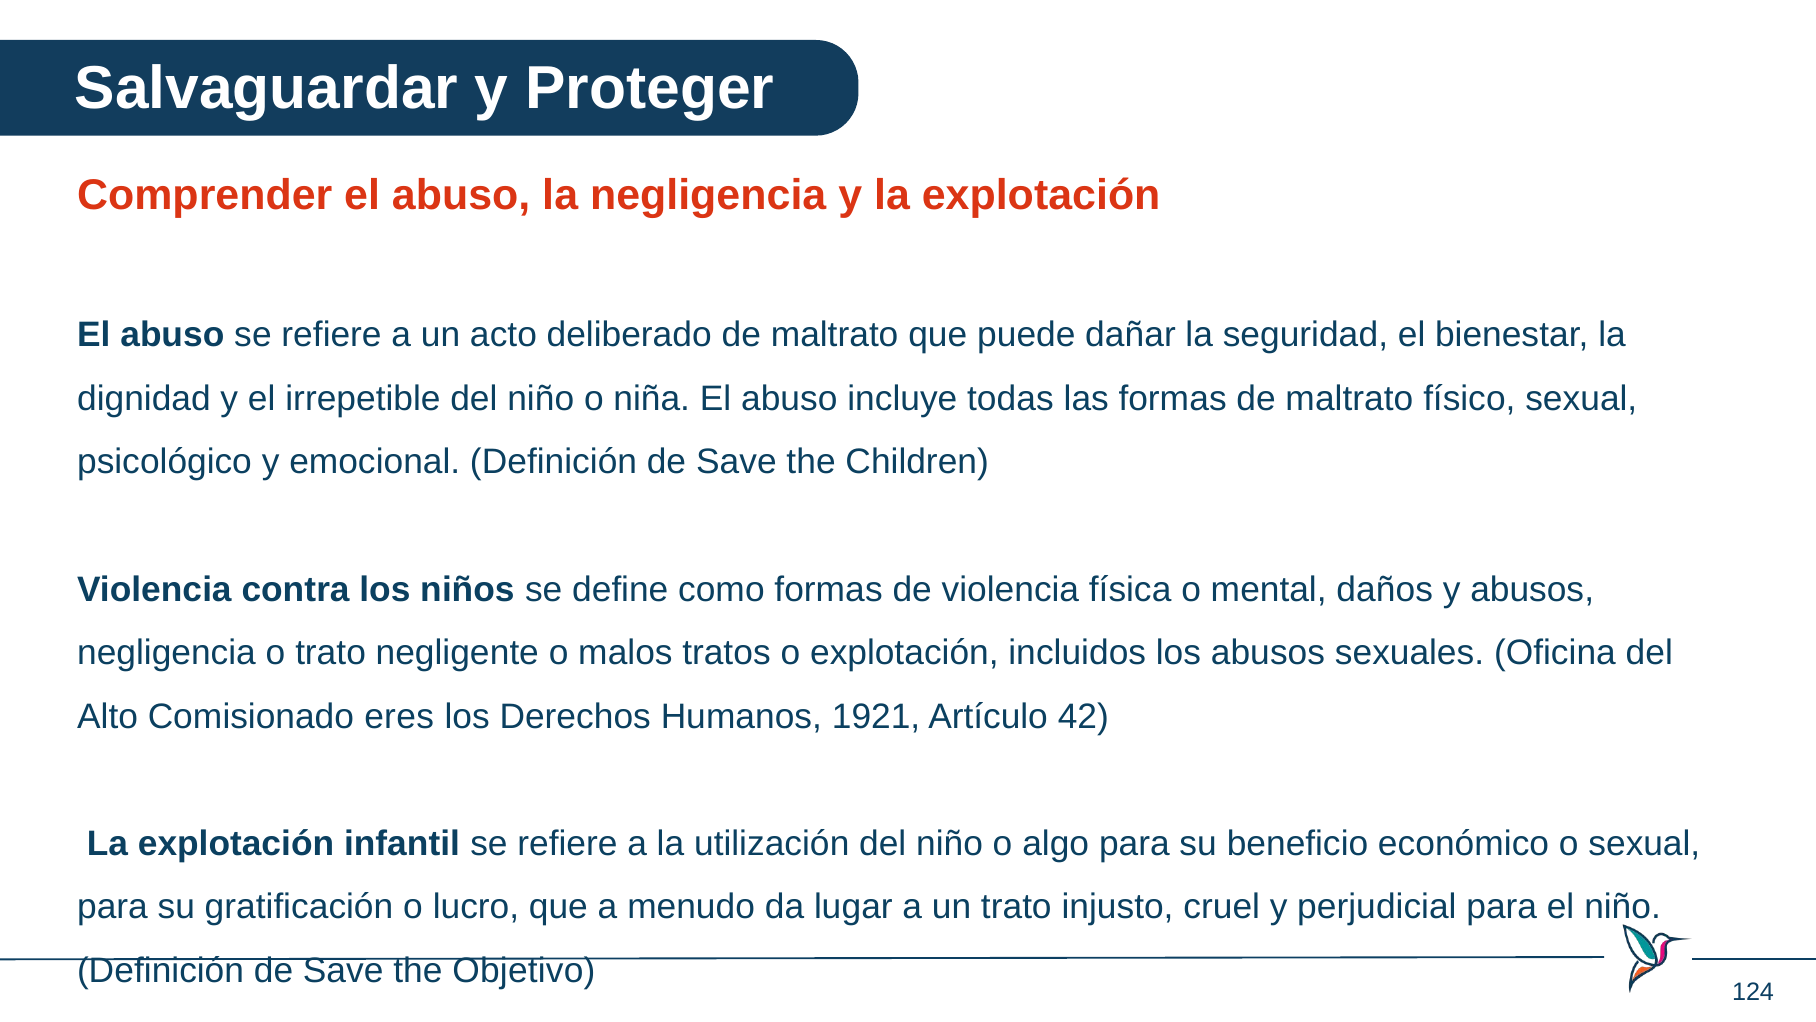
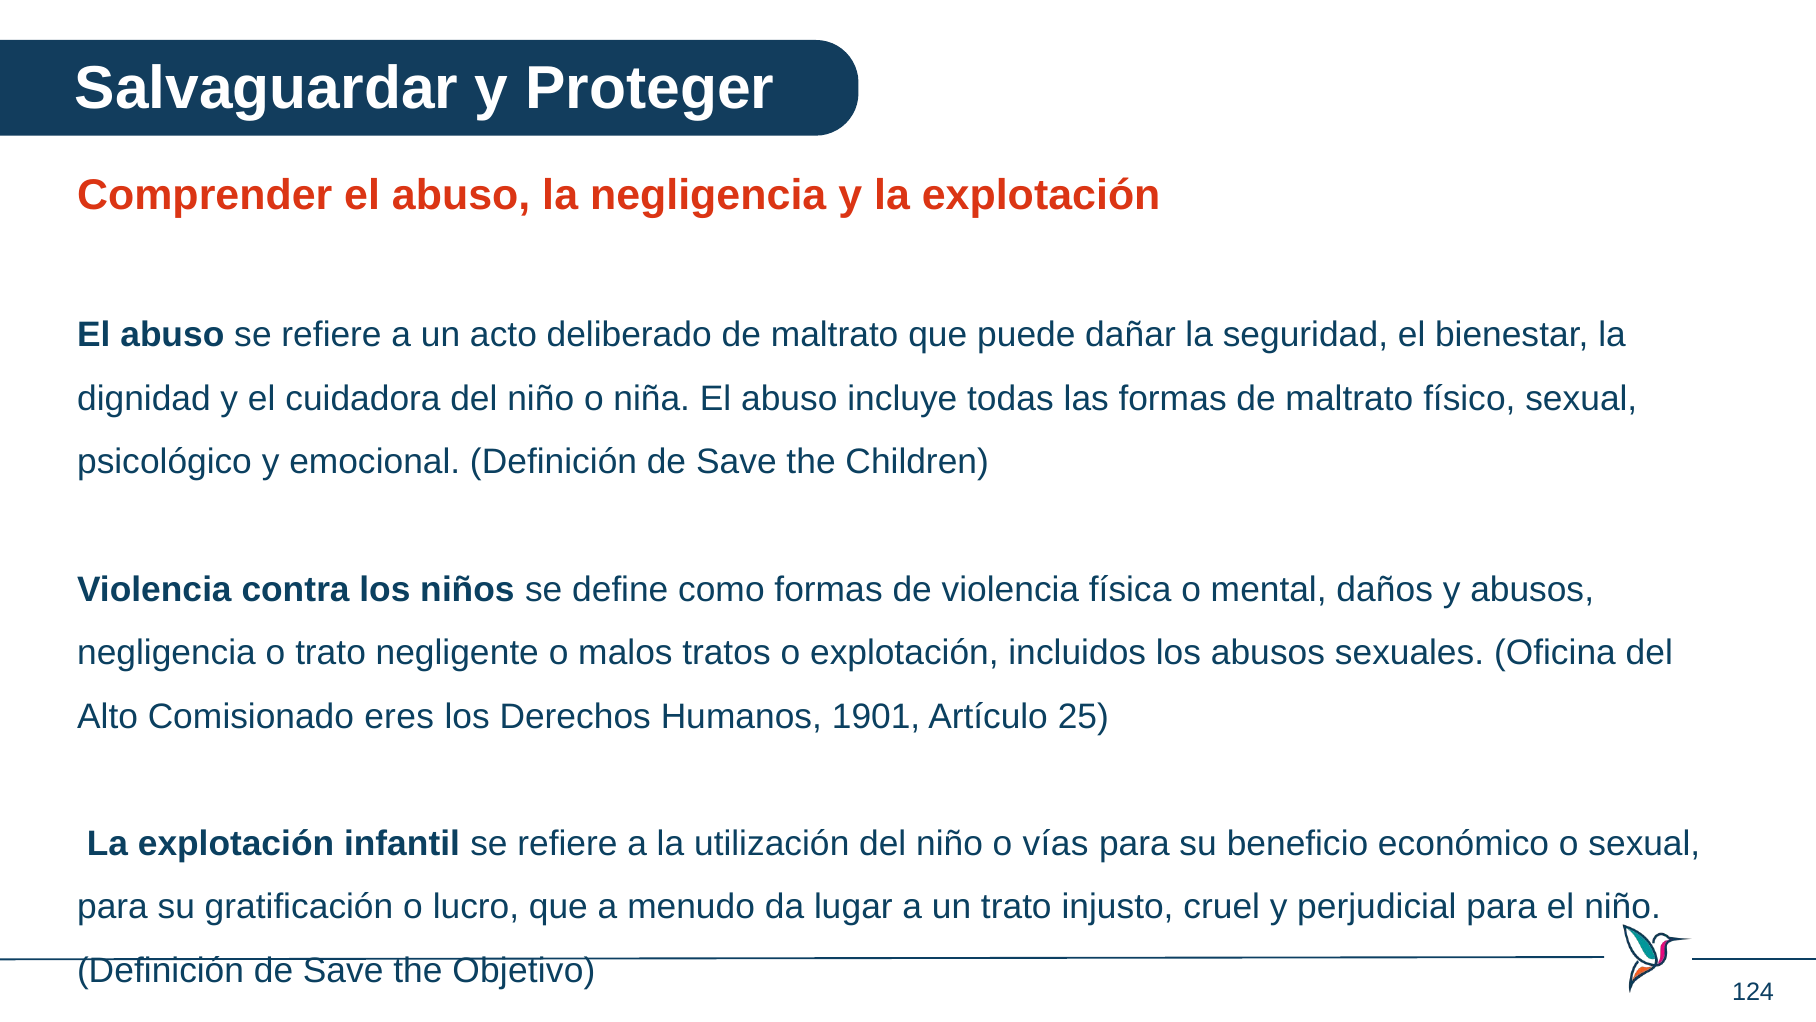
irrepetible: irrepetible -> cuidadora
1921: 1921 -> 1901
42: 42 -> 25
algo: algo -> vías
